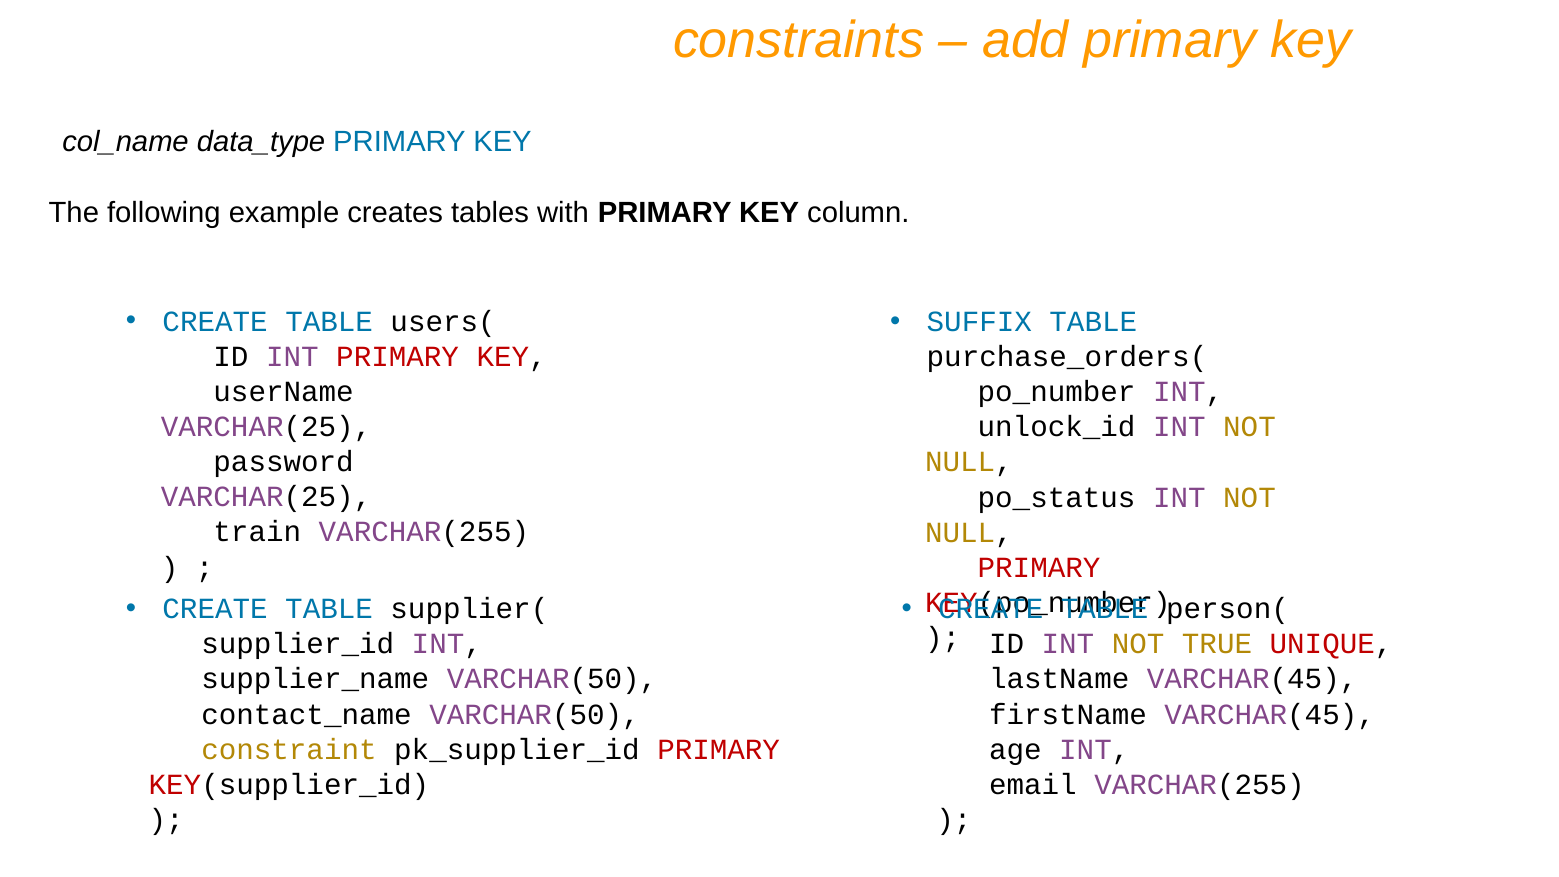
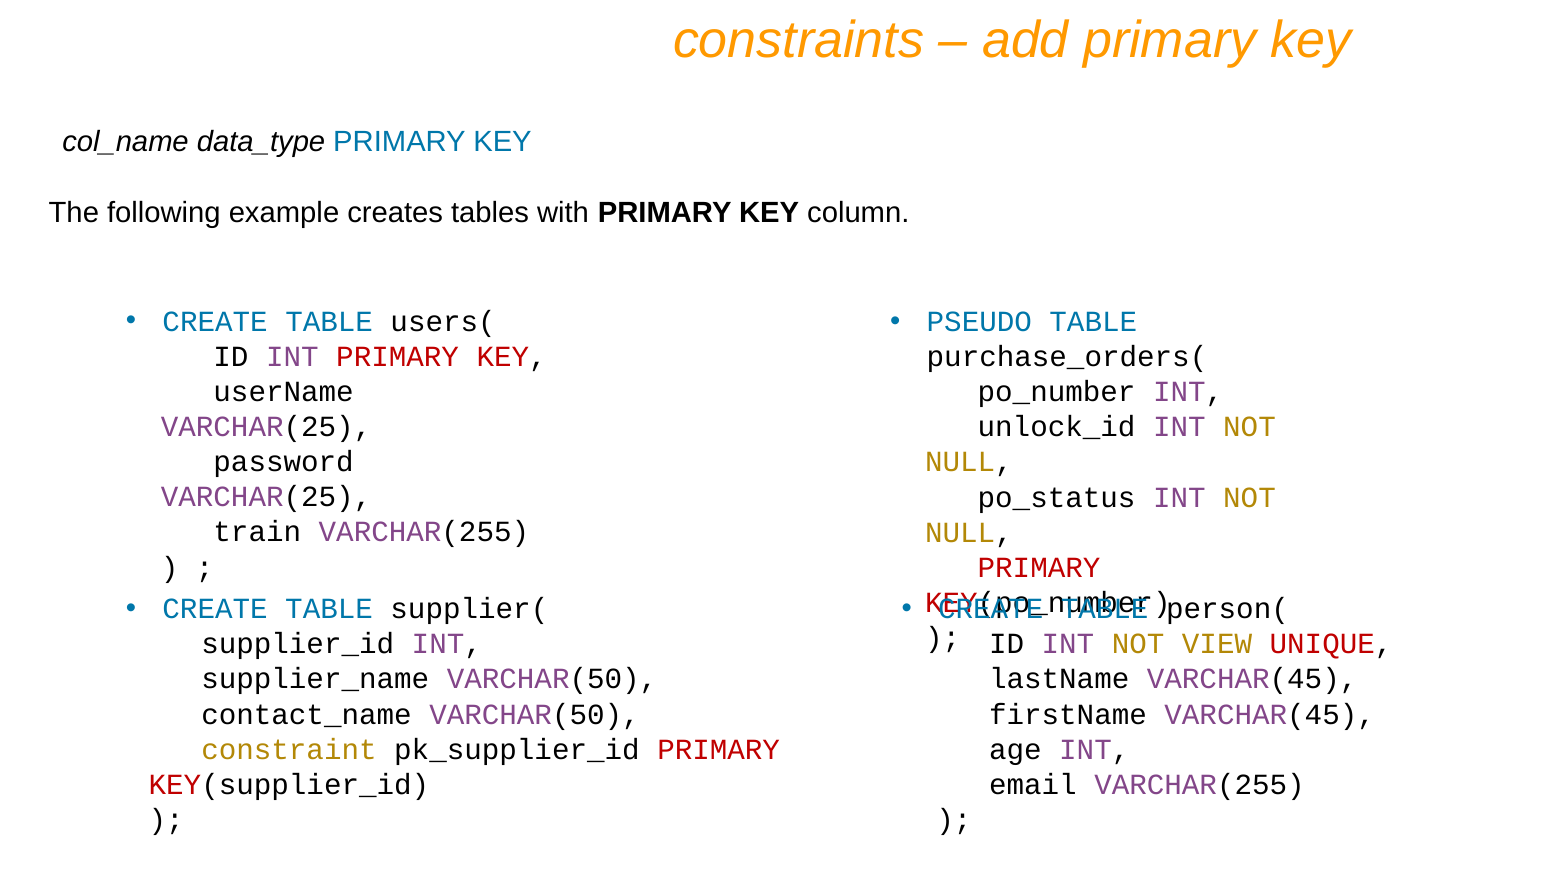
SUFFIX: SUFFIX -> PSEUDO
TRUE: TRUE -> VIEW
